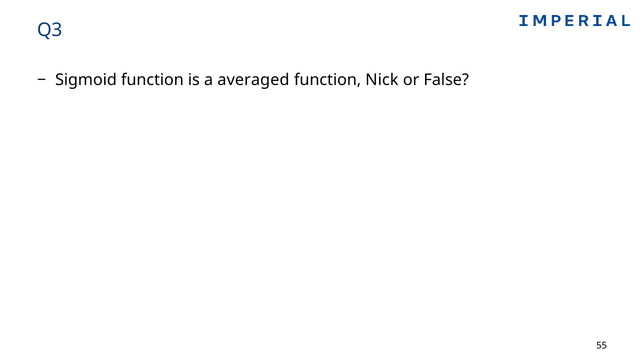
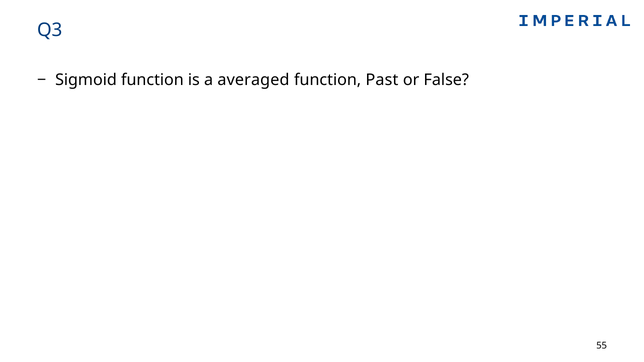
Nick: Nick -> Past
